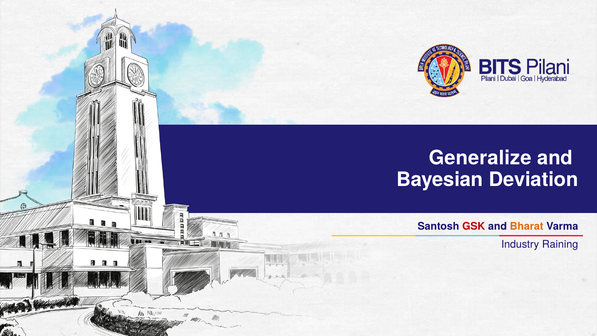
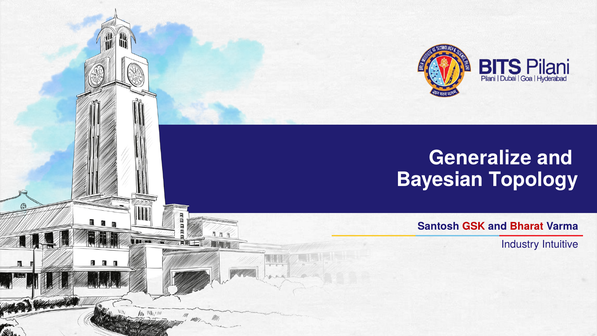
Deviation: Deviation -> Topology
Bharat colour: orange -> red
Raining: Raining -> Intuitive
